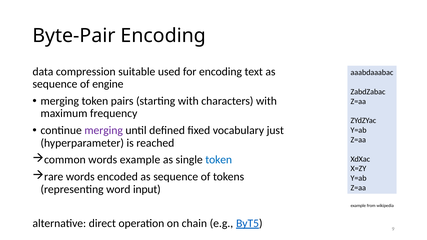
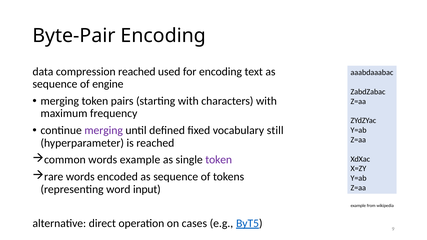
compression suitable: suitable -> reached
just: just -> still
token at (219, 160) colour: blue -> purple
chain: chain -> cases
